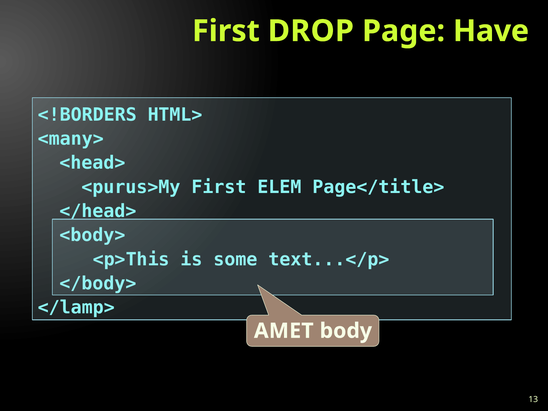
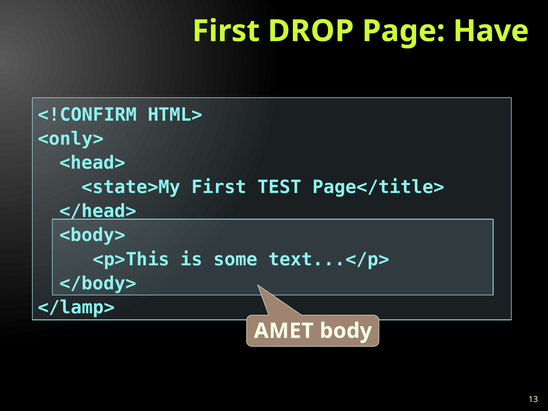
<!BORDERS: <!BORDERS -> <!CONFIRM
<many>: <many> -> <only>
<purus>My: <purus>My -> <state>My
ELEM: ELEM -> TEST
